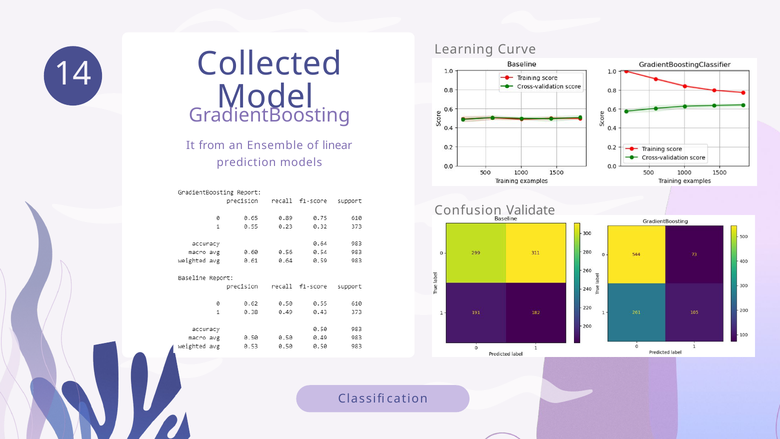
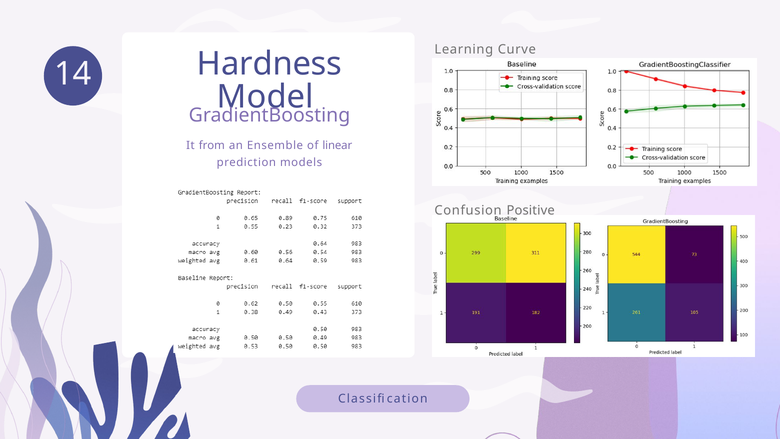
Collected: Collected -> Hardness
Validate: Validate -> Positive
